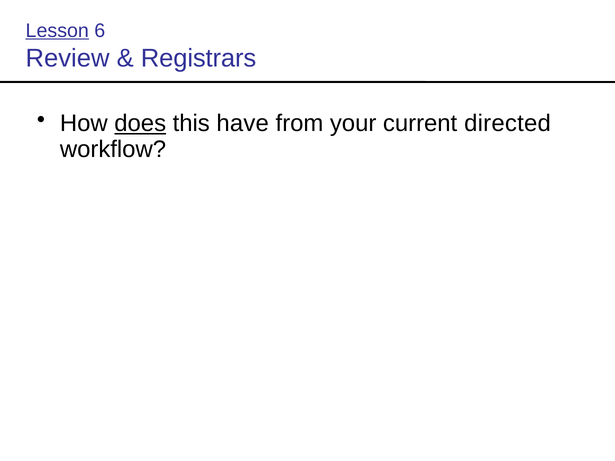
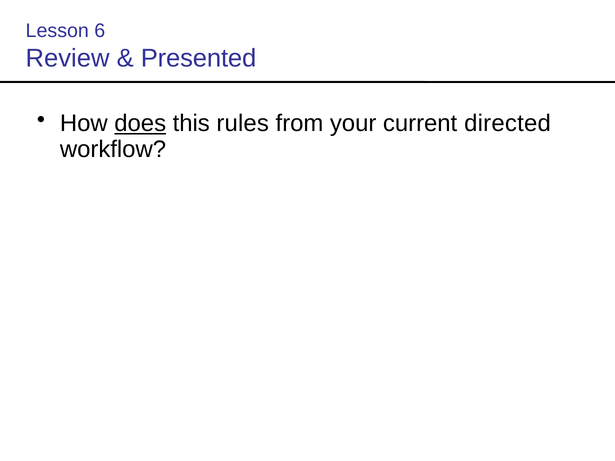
Lesson underline: present -> none
Registrars: Registrars -> Presented
have: have -> rules
